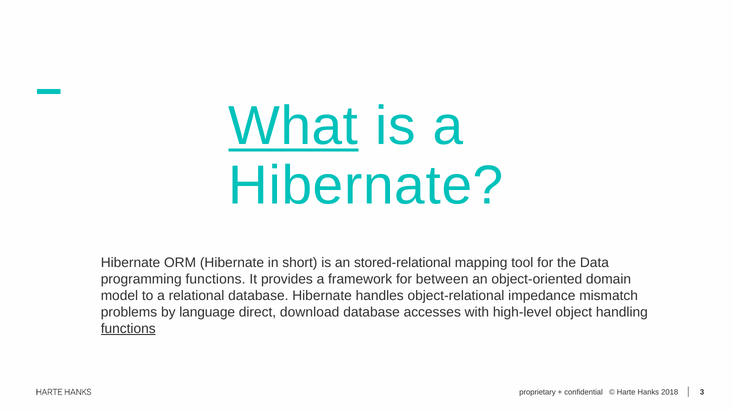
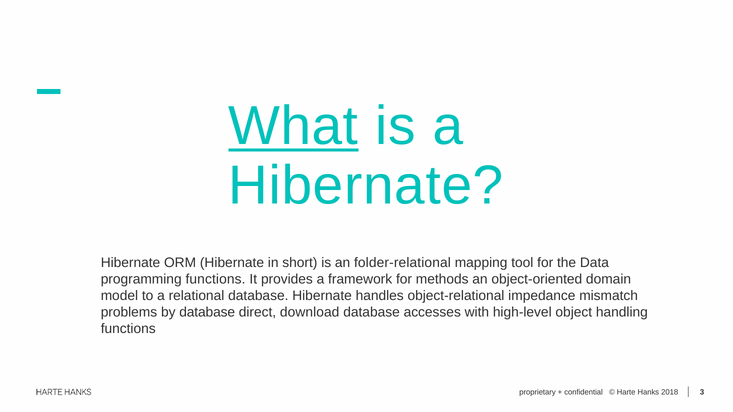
stored-relational: stored-relational -> folder-relational
between: between -> methods
by language: language -> database
functions at (128, 329) underline: present -> none
